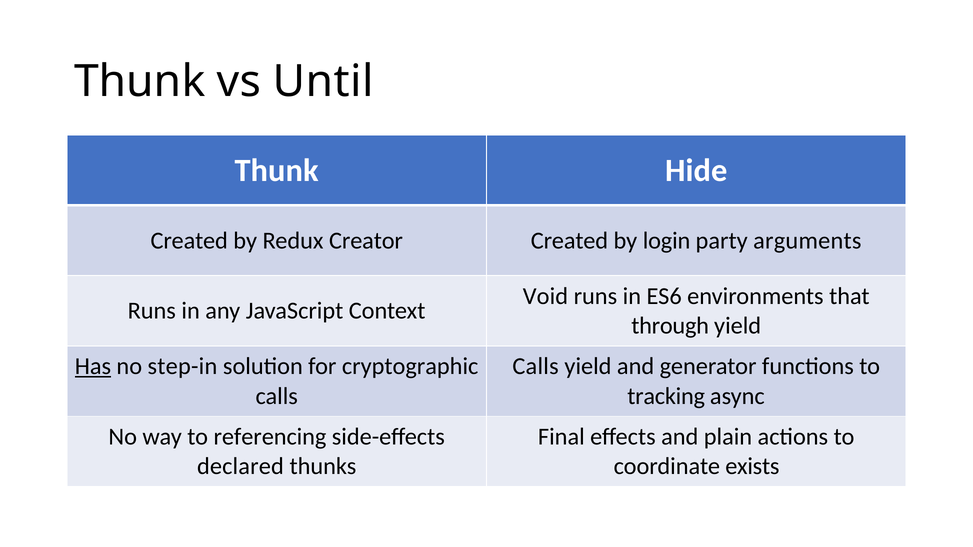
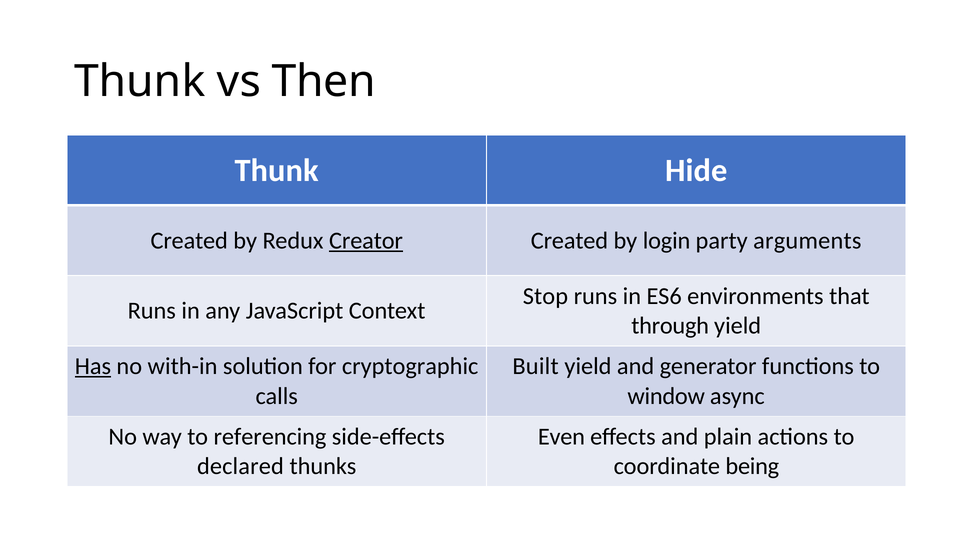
Until: Until -> Then
Creator underline: none -> present
Void: Void -> Stop
step-in: step-in -> with-in
Calls at (536, 367): Calls -> Built
tracking: tracking -> window
Final: Final -> Even
exists: exists -> being
